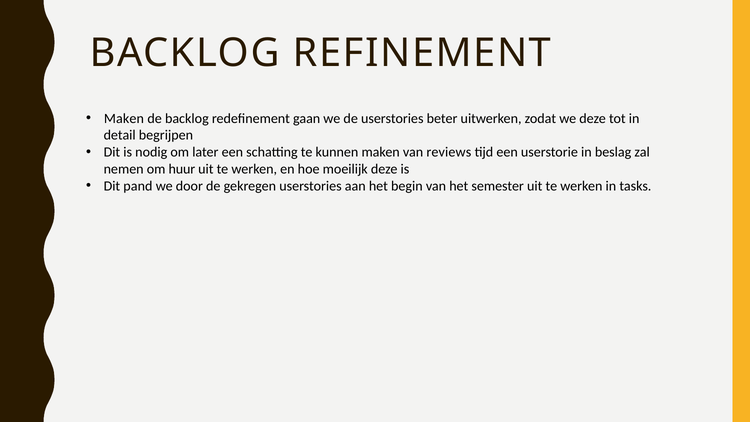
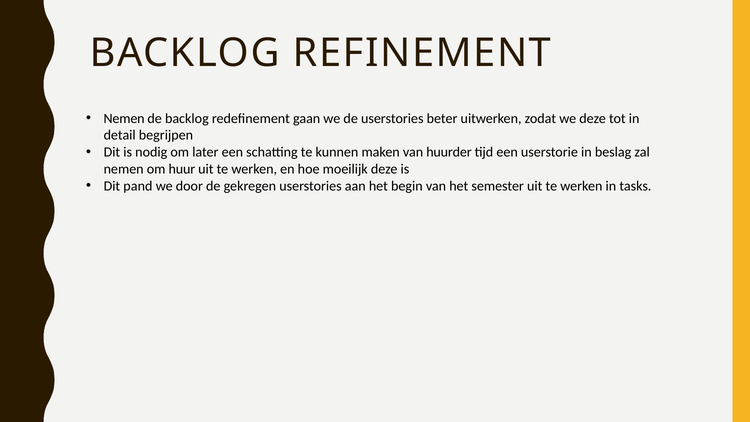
Maken at (124, 118): Maken -> Nemen
reviews: reviews -> huurder
